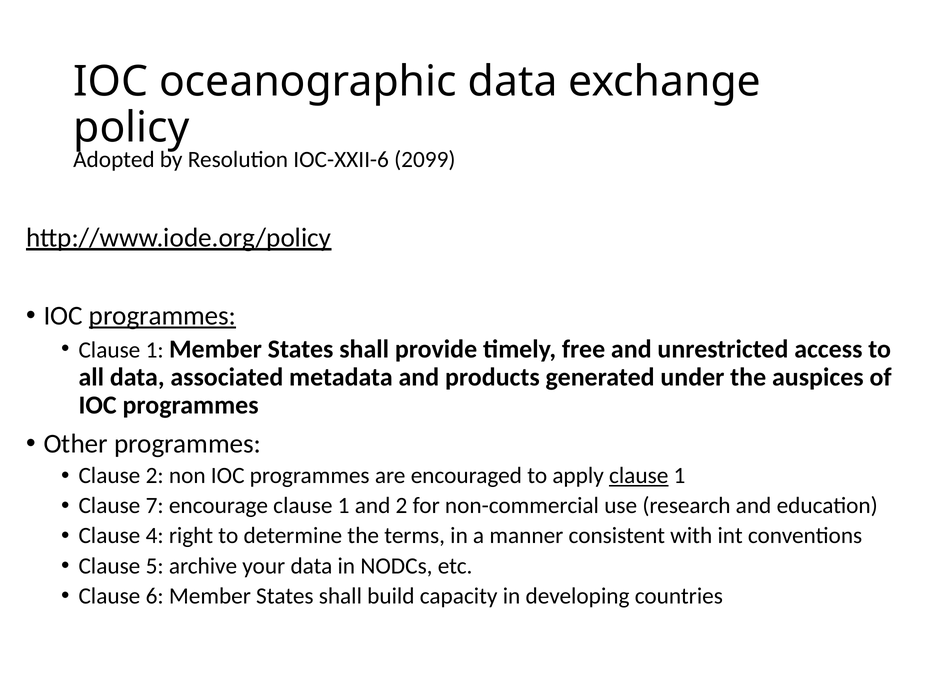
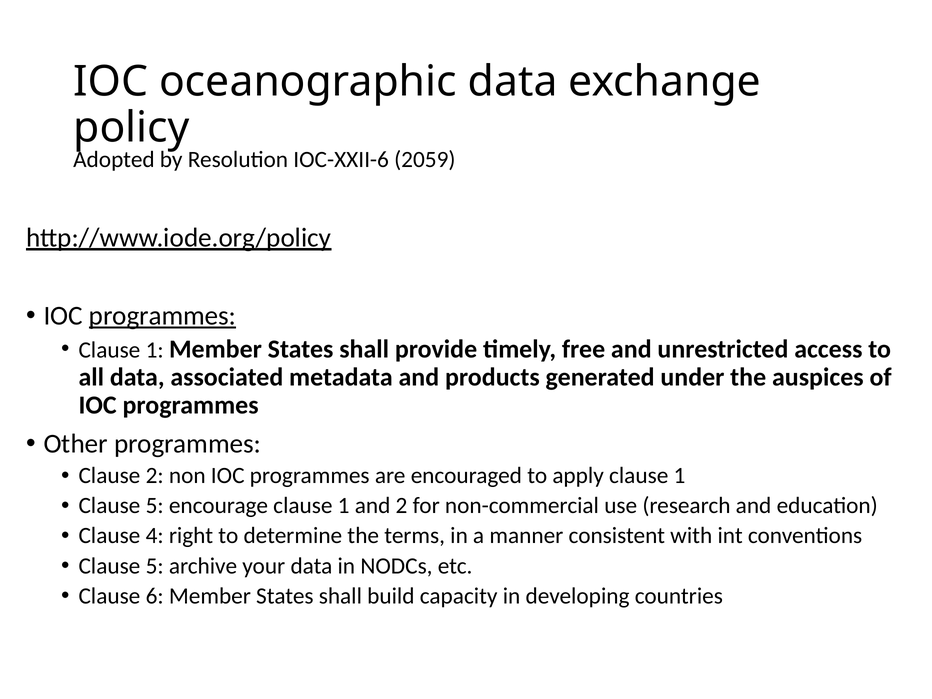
2099: 2099 -> 2059
clause at (639, 476) underline: present -> none
7 at (155, 506): 7 -> 5
